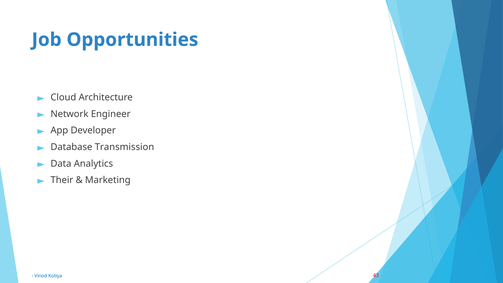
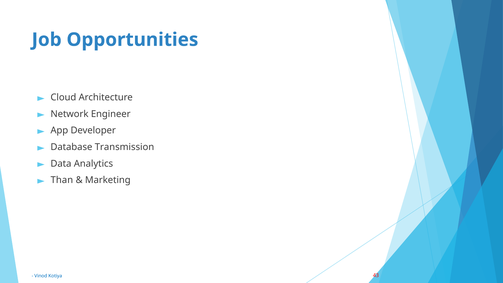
Their: Their -> Than
